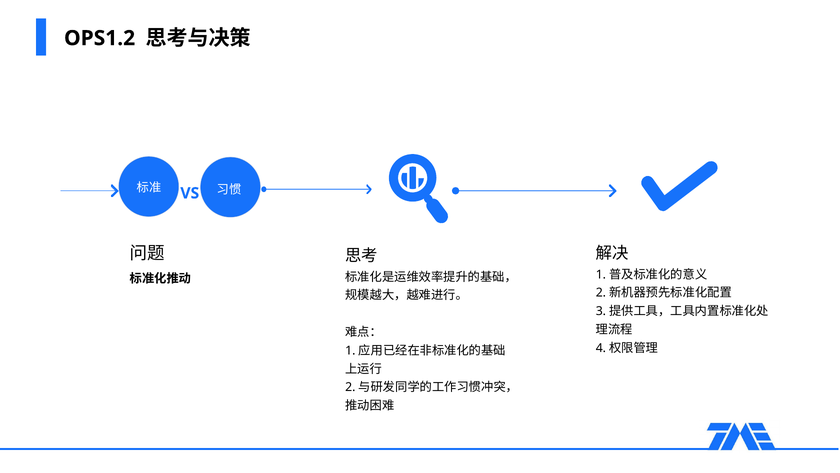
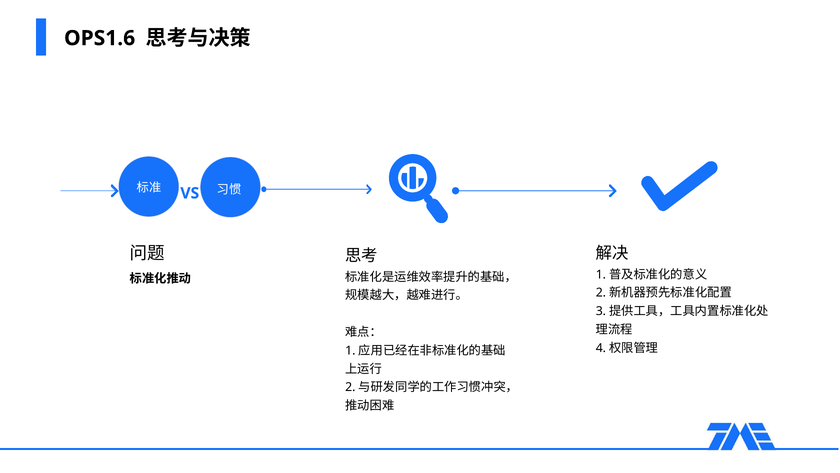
OPS1.2: OPS1.2 -> OPS1.6
